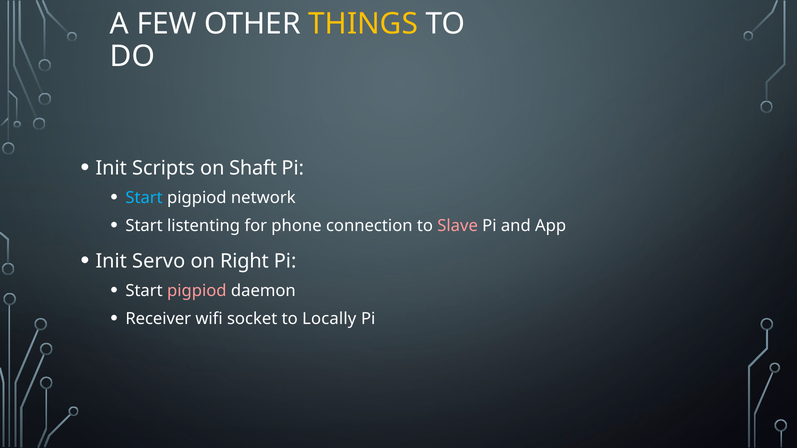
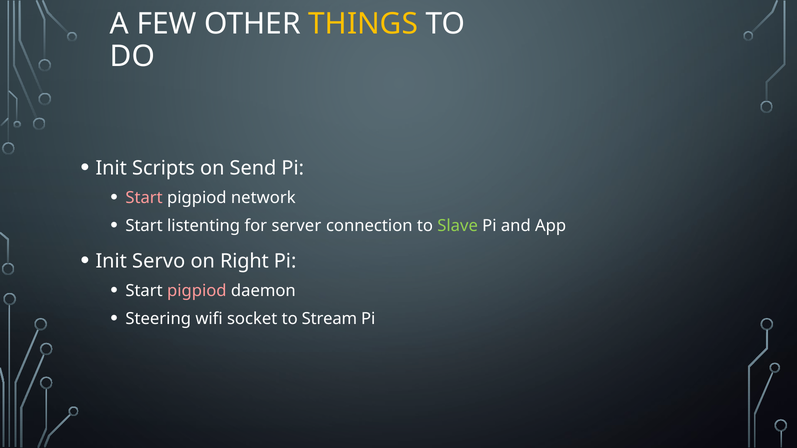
Shaft: Shaft -> Send
Start at (144, 198) colour: light blue -> pink
phone: phone -> server
Slave colour: pink -> light green
Receiver: Receiver -> Steering
Locally: Locally -> Stream
